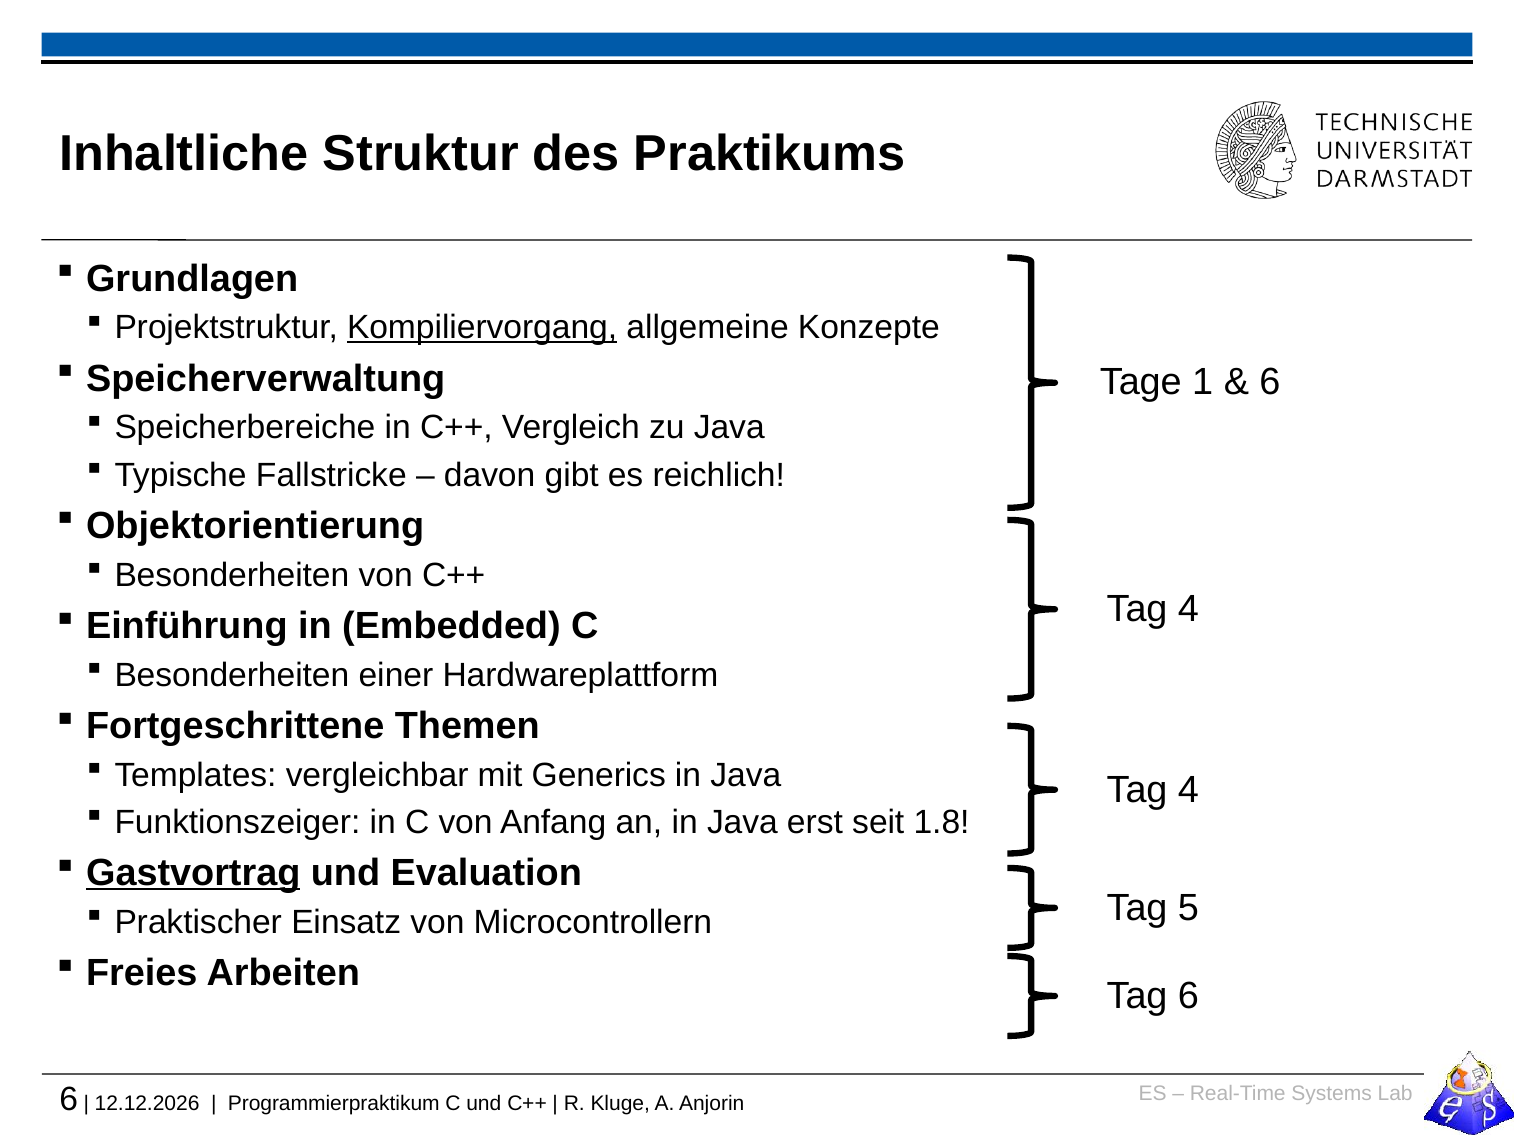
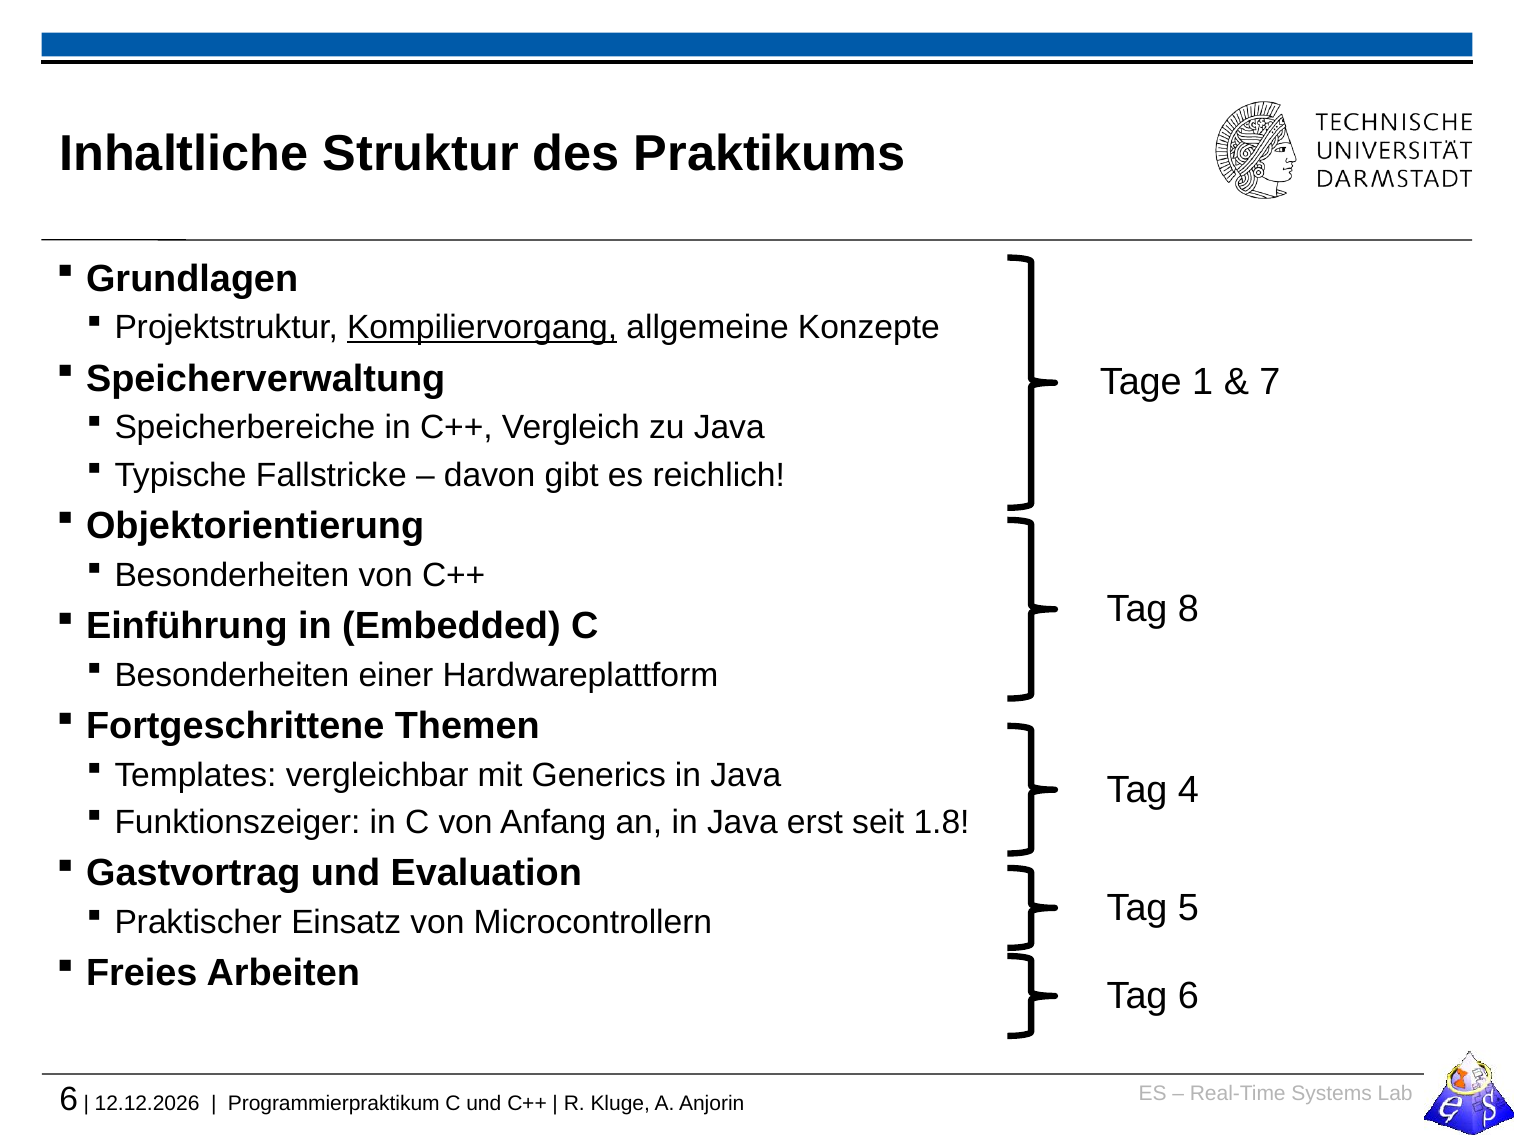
6 at (1270, 382): 6 -> 7
4 at (1188, 609): 4 -> 8
Gastvortrag underline: present -> none
